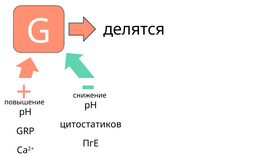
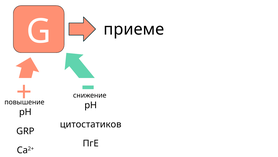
делятся: делятся -> приеме
